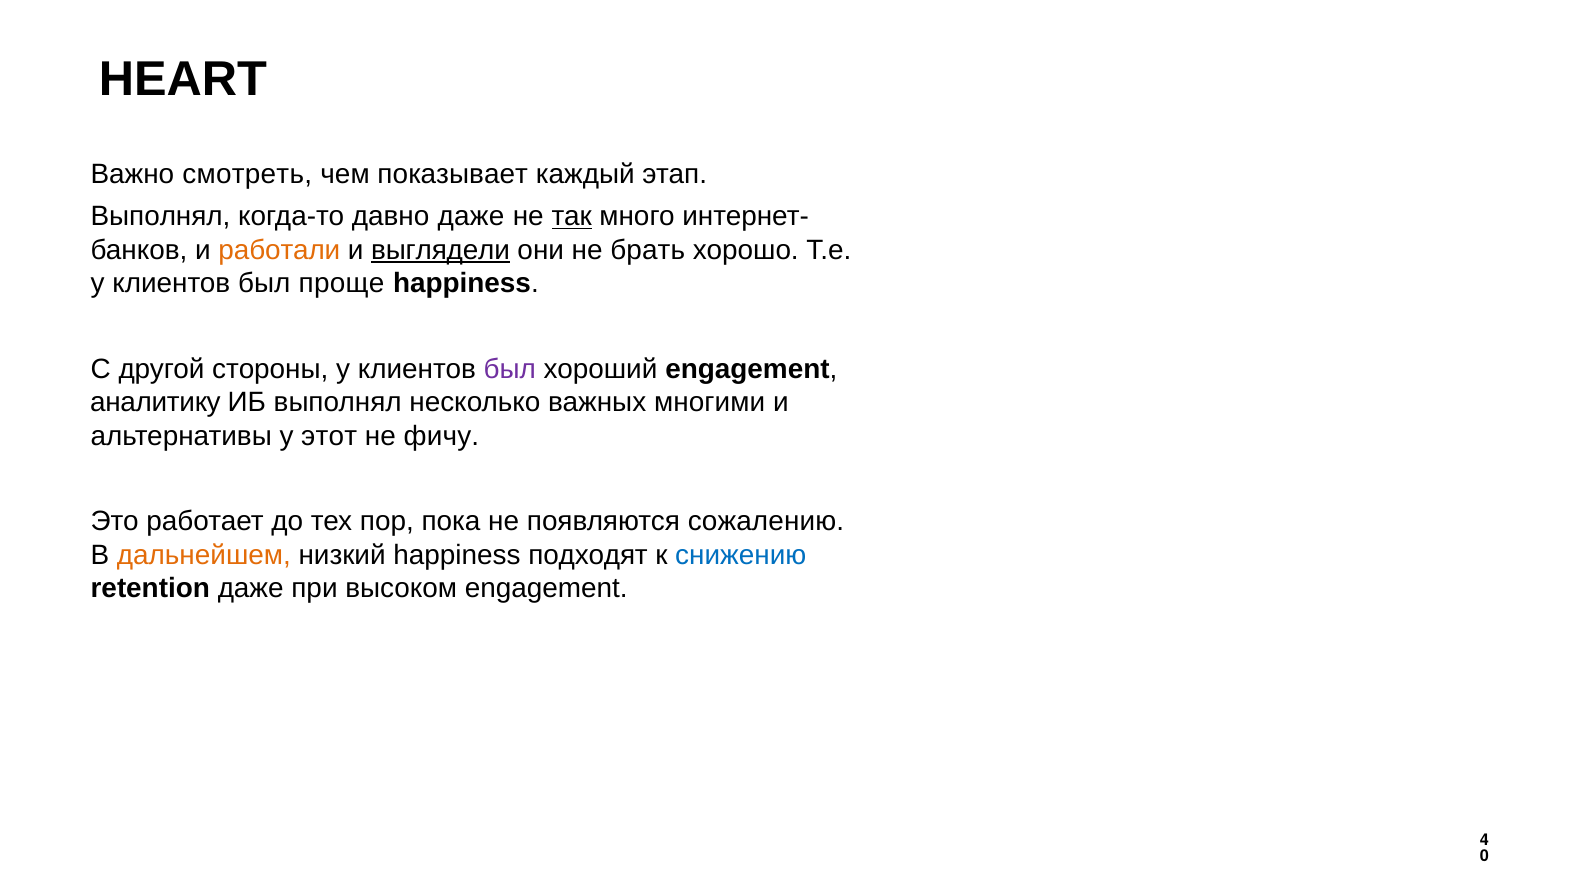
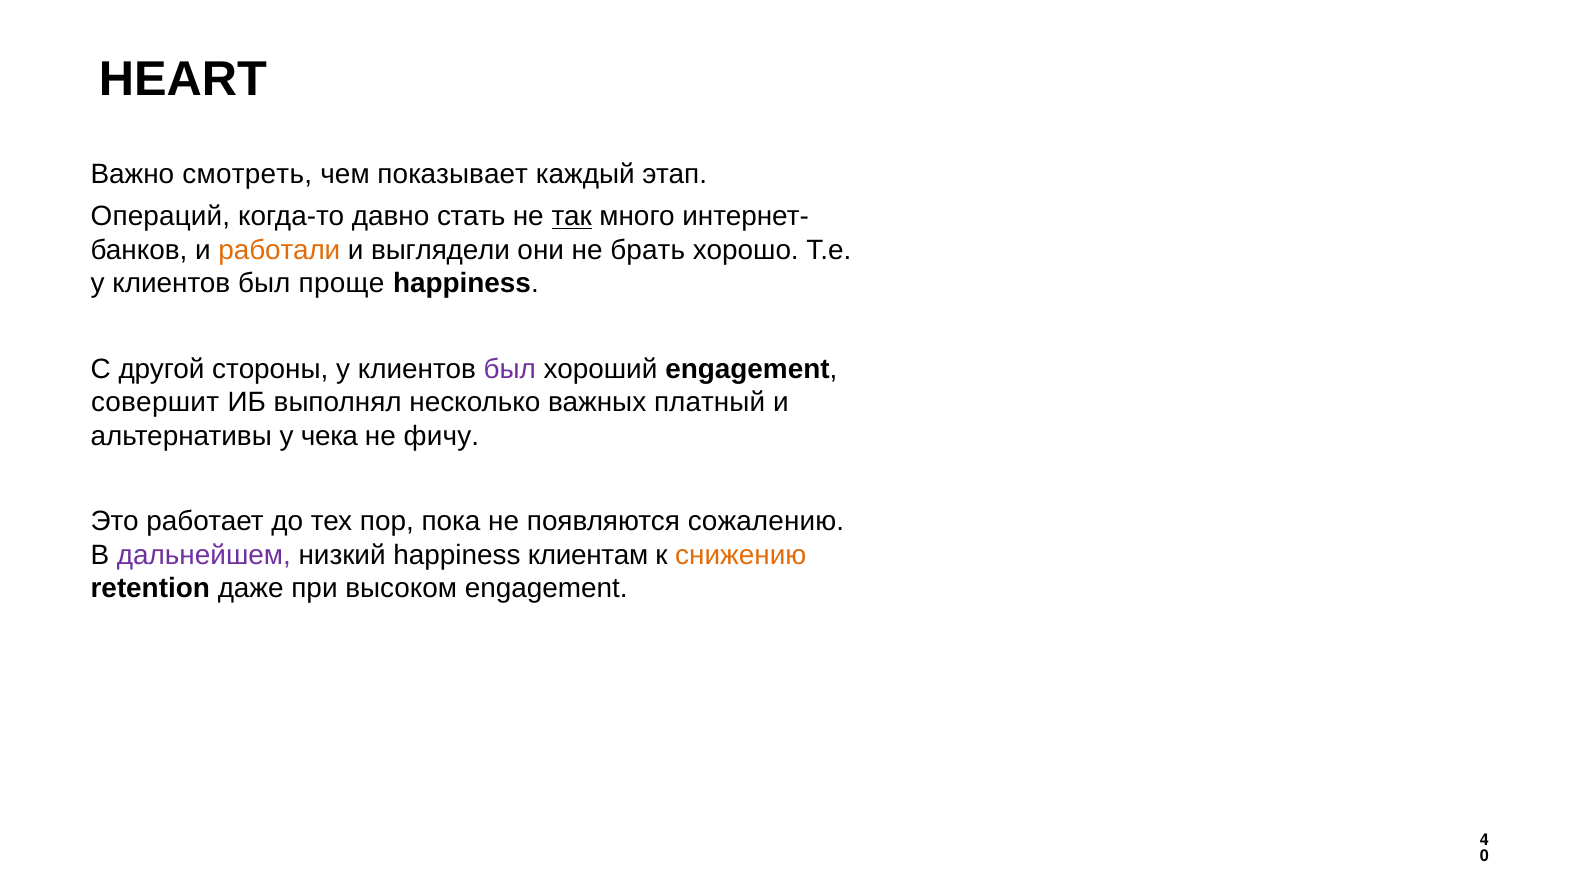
Выполнял at (161, 217): Выполнял -> Операций
давно даже: даже -> стать
выглядели underline: present -> none
аналитику: аналитику -> совершит
многими: многими -> платный
этот: этот -> чека
дальнейшем colour: orange -> purple
подходят: подходят -> клиентам
снижению colour: blue -> orange
